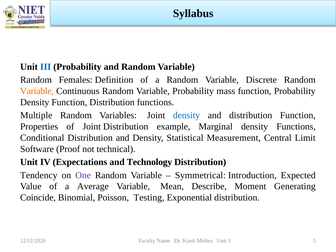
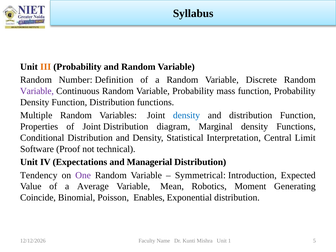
III colour: blue -> orange
Females: Females -> Number
Variable at (37, 91) colour: orange -> purple
example: example -> diagram
Measurement: Measurement -> Interpretation
Technology: Technology -> Managerial
Describe: Describe -> Robotics
Testing: Testing -> Enables
